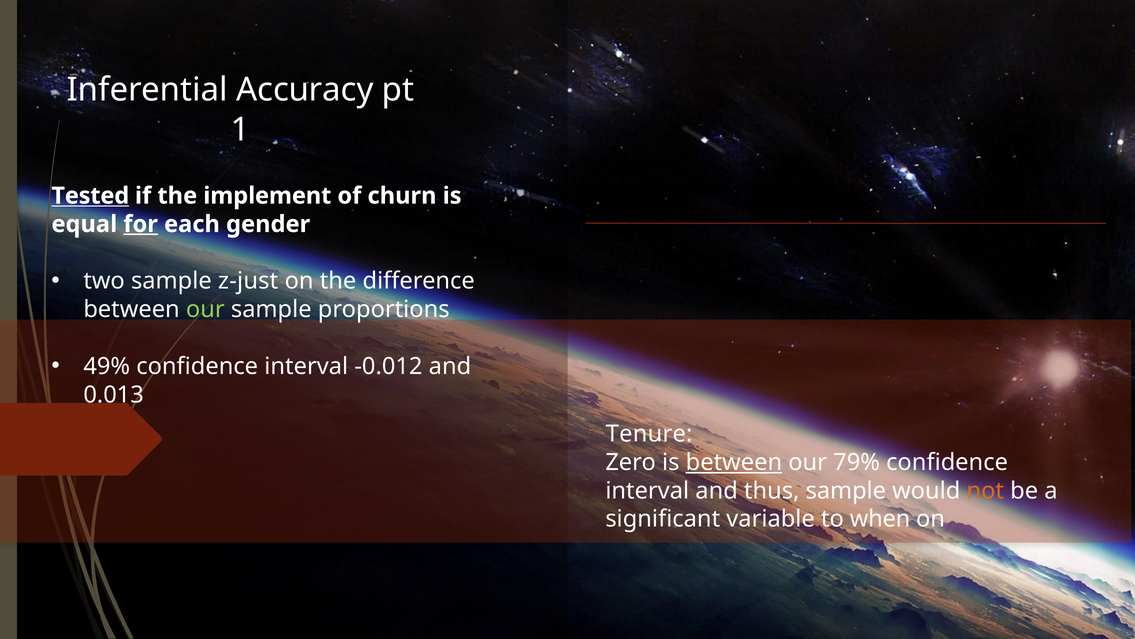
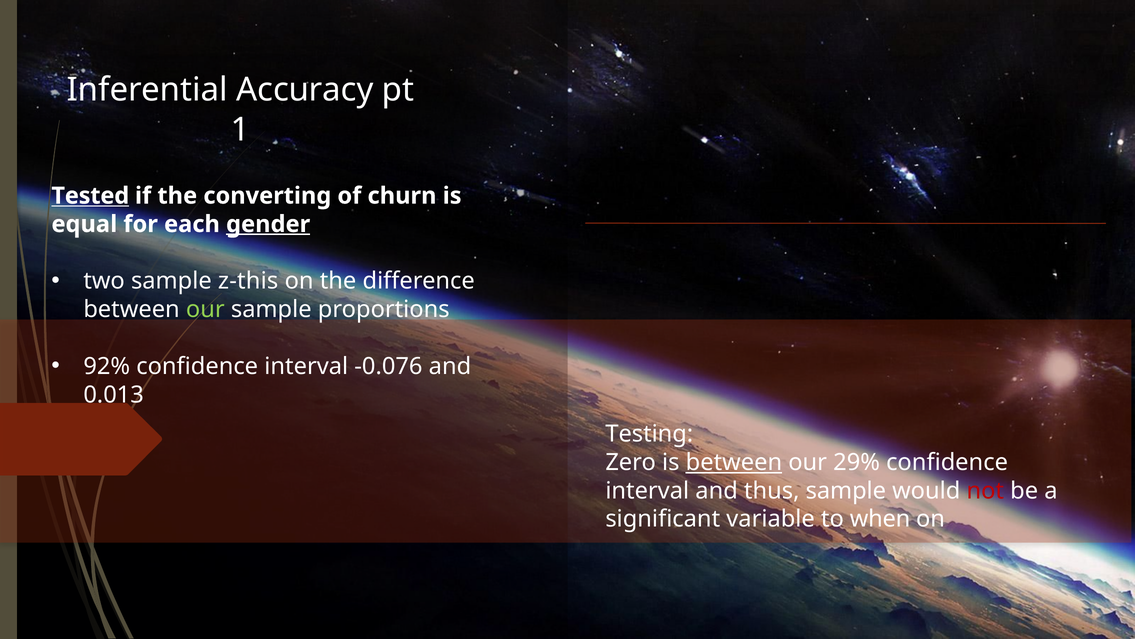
implement: implement -> converting
for underline: present -> none
gender underline: none -> present
z-just: z-just -> z-this
49%: 49% -> 92%
-0.012: -0.012 -> -0.076
Tenure: Tenure -> Testing
79%: 79% -> 29%
not colour: orange -> red
